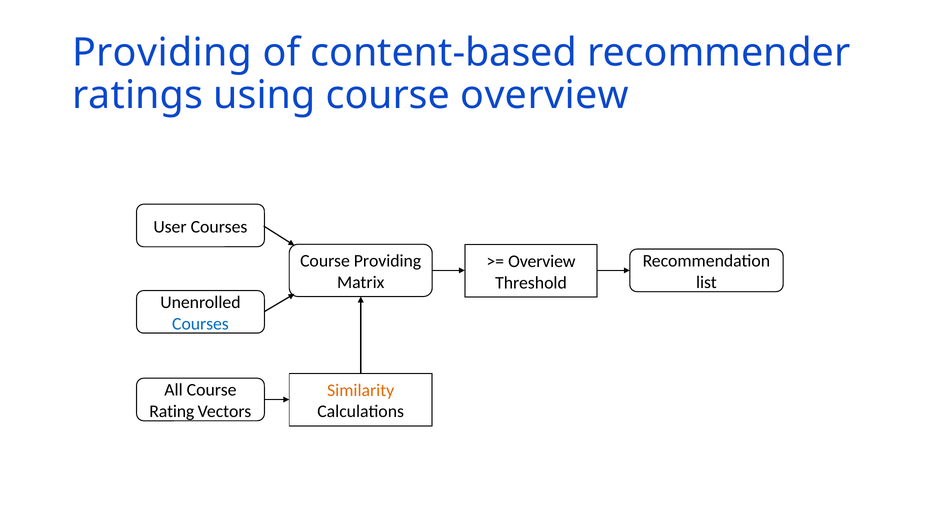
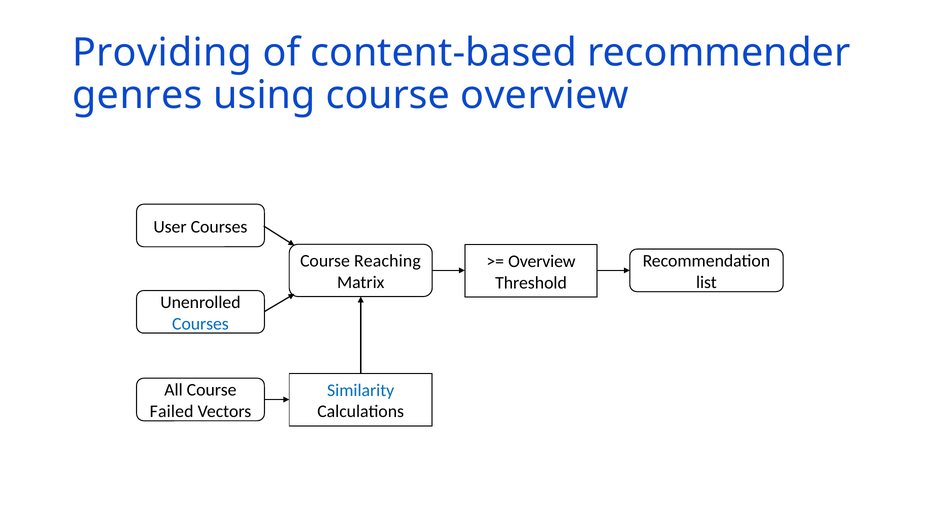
ratings: ratings -> genres
Course Providing: Providing -> Reaching
Similarity colour: orange -> blue
Rating: Rating -> Failed
